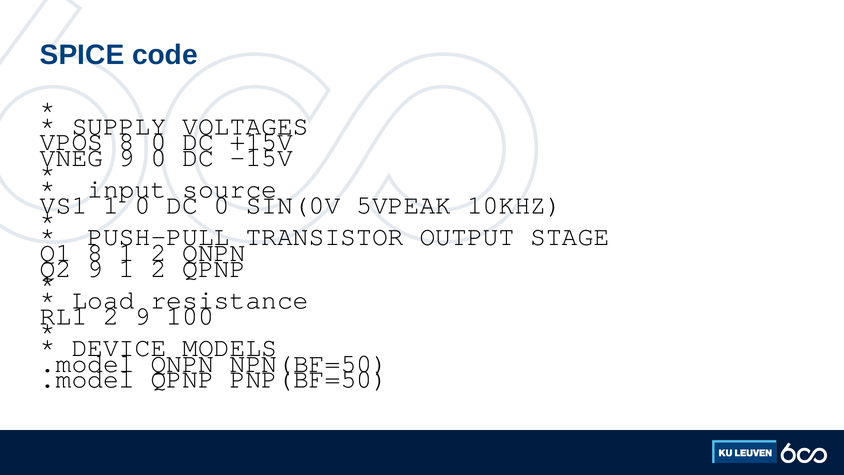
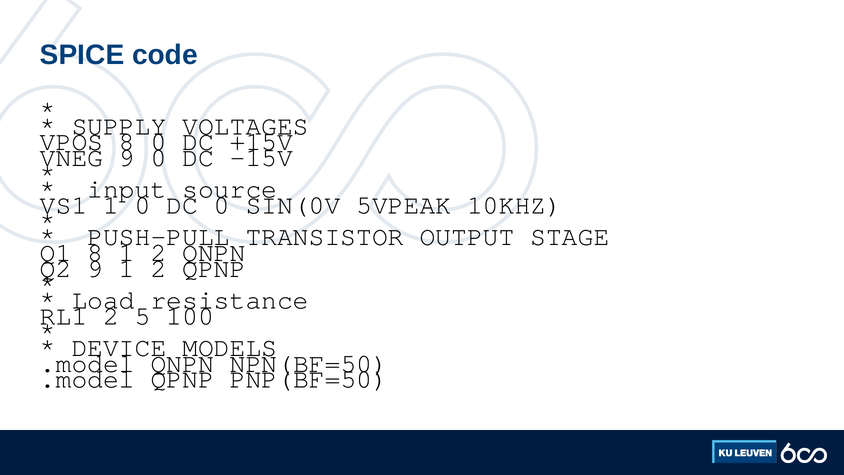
9 at (143, 316): 9 -> 5
